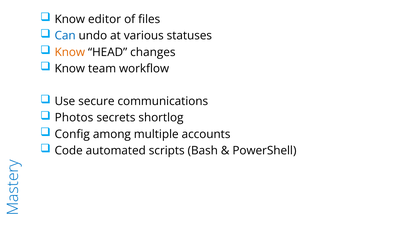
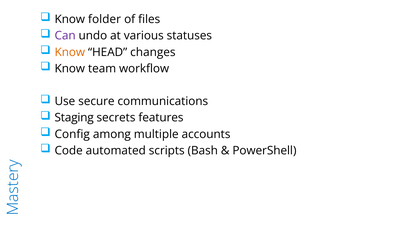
editor: editor -> folder
Can colour: blue -> purple
Photos: Photos -> Staging
shortlog: shortlog -> features
